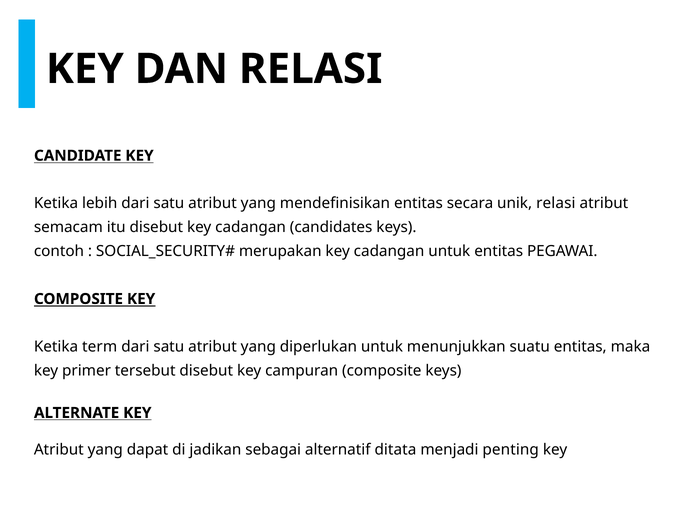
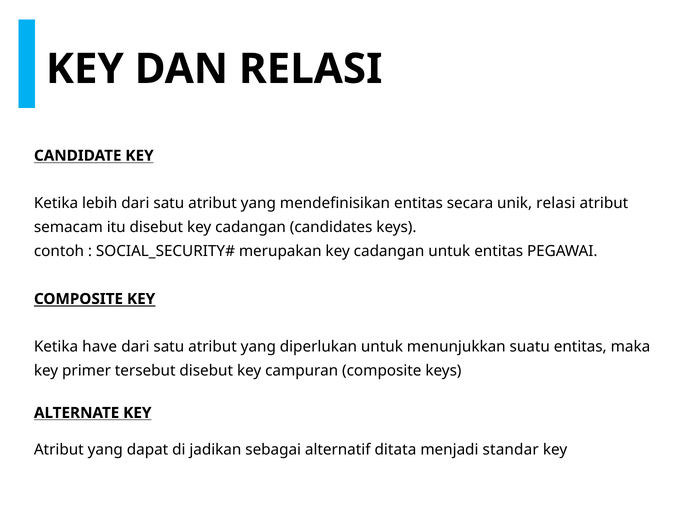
term: term -> have
penting: penting -> standar
